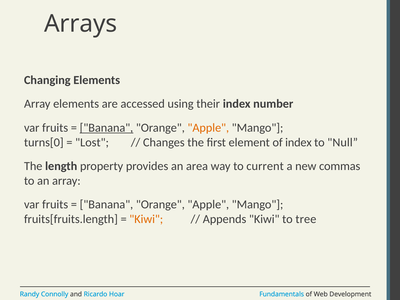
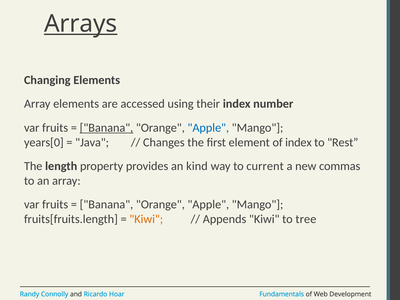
Arrays underline: none -> present
Apple at (208, 128) colour: orange -> blue
turns[0: turns[0 -> years[0
Lost: Lost -> Java
Null: Null -> Rest
area: area -> kind
